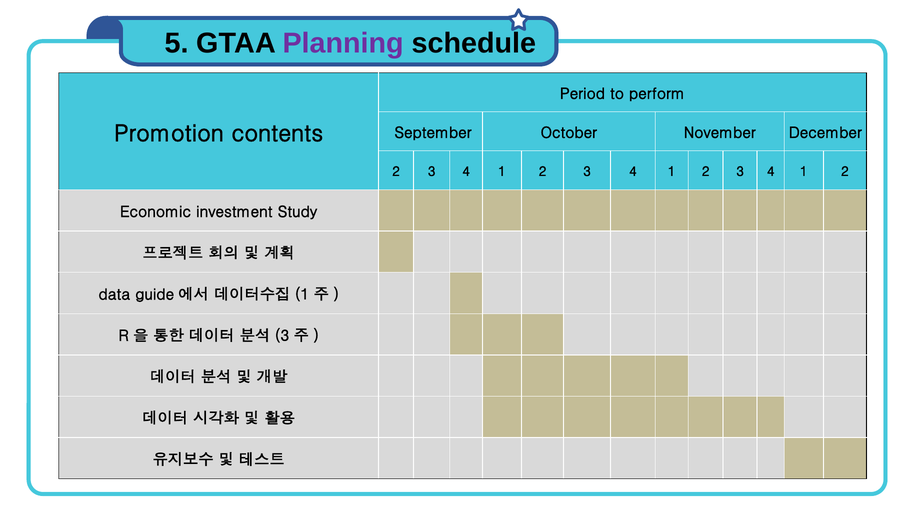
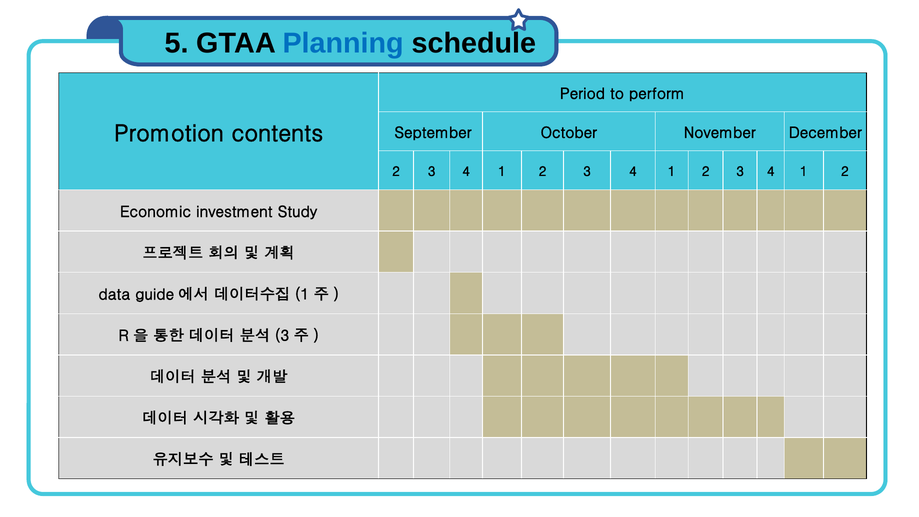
Planning colour: purple -> blue
